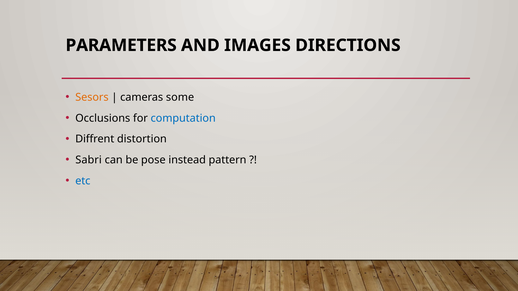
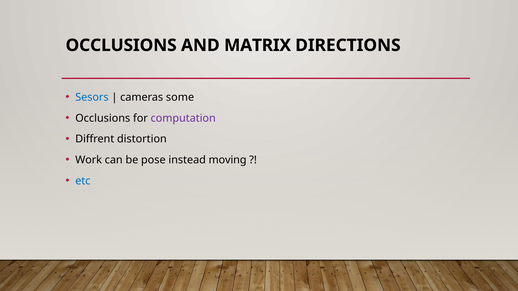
PARAMETERS at (121, 45): PARAMETERS -> OCCLUSIONS
IMAGES: IMAGES -> MATRIX
Sesors colour: orange -> blue
computation colour: blue -> purple
Sabri: Sabri -> Work
pattern: pattern -> moving
